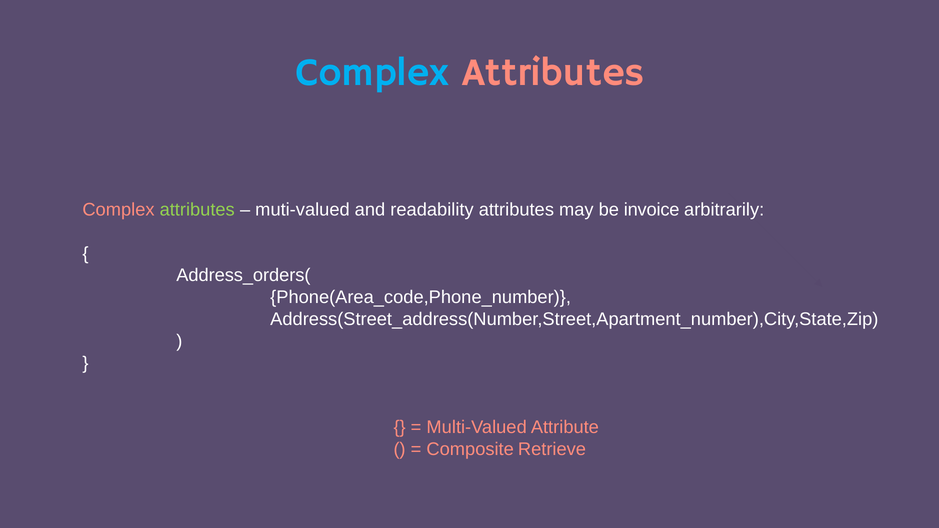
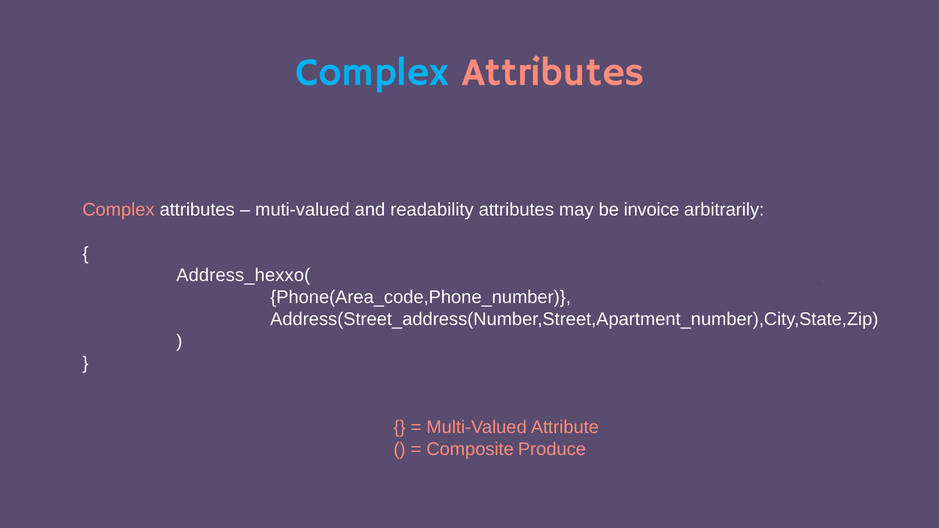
attributes at (197, 210) colour: light green -> white
Address_orders(: Address_orders( -> Address_hexxo(
Retrieve: Retrieve -> Produce
